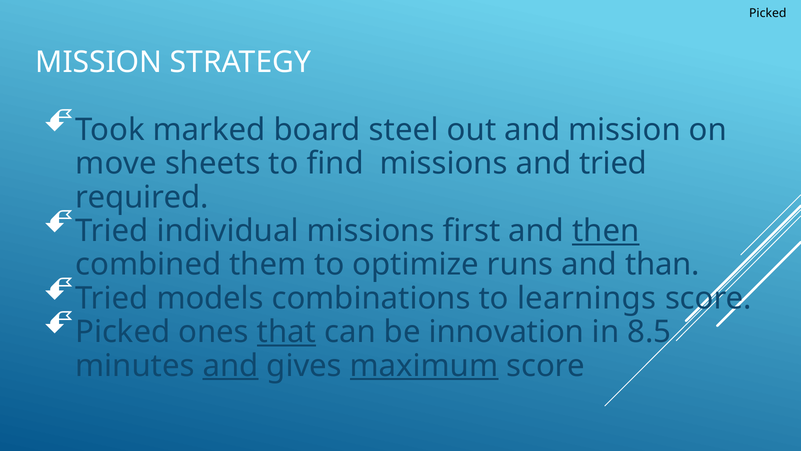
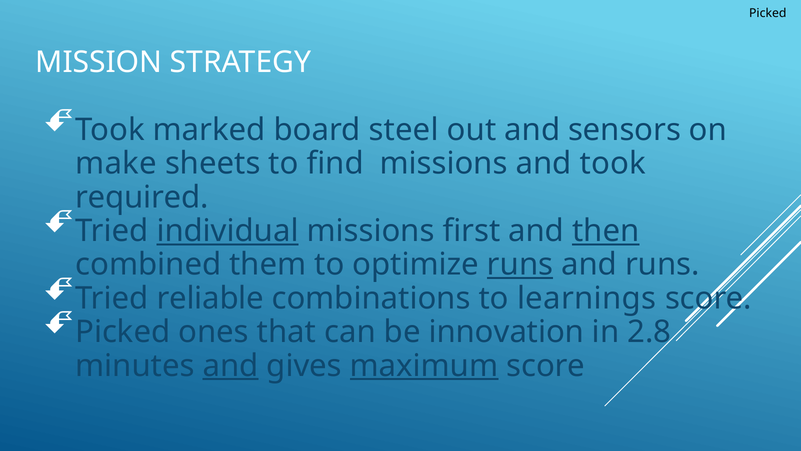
and mission: mission -> sensors
move: move -> make
and tried: tried -> took
individual underline: none -> present
runs at (520, 264) underline: none -> present
and than: than -> runs
models: models -> reliable
that underline: present -> none
8.5: 8.5 -> 2.8
